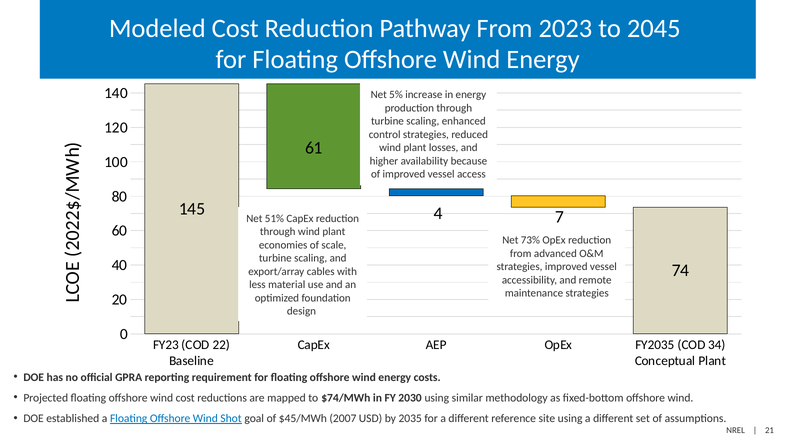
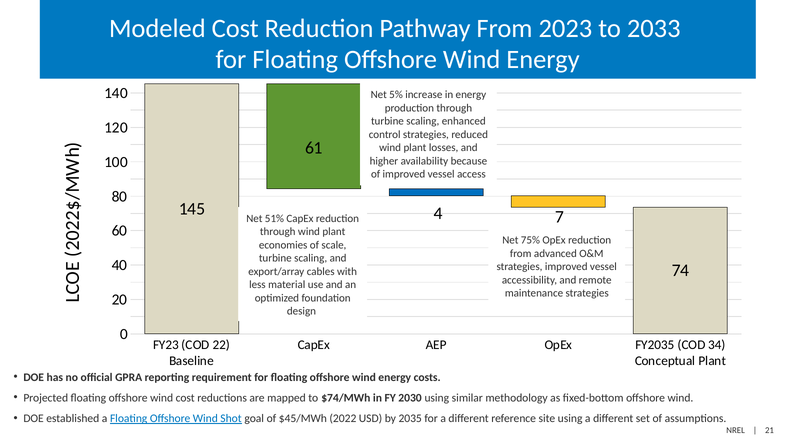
2045: 2045 -> 2033
73%: 73% -> 75%
2007: 2007 -> 2022
